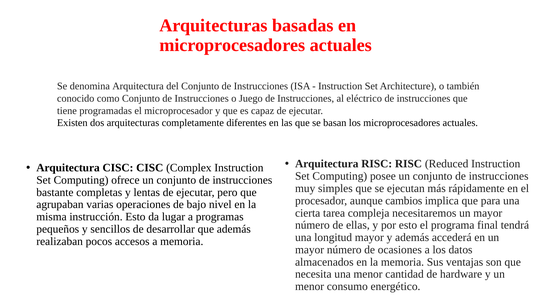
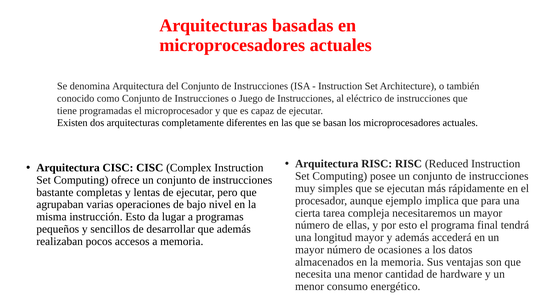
cambios: cambios -> ejemplo
